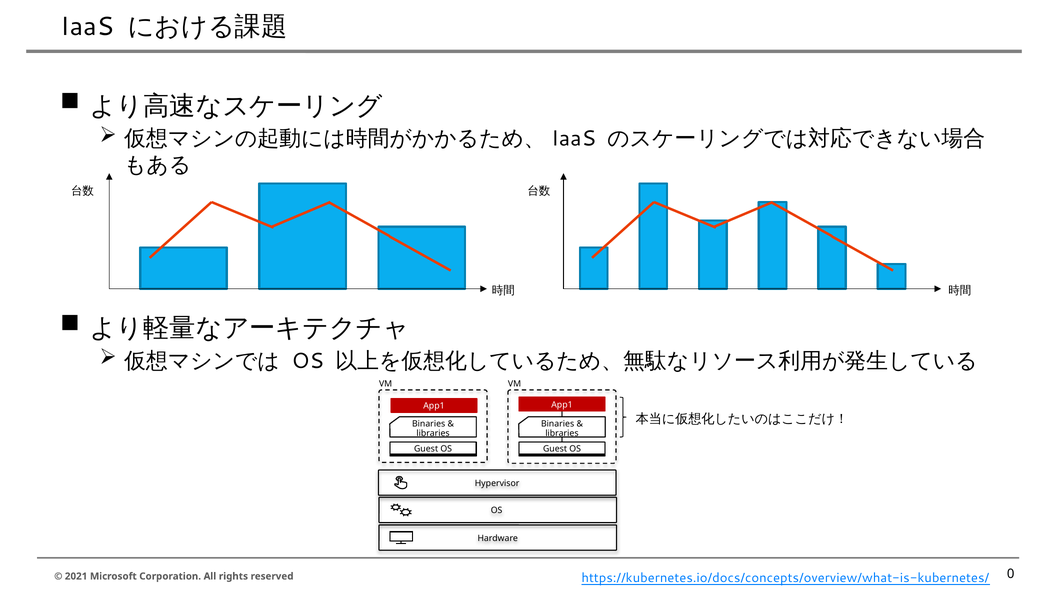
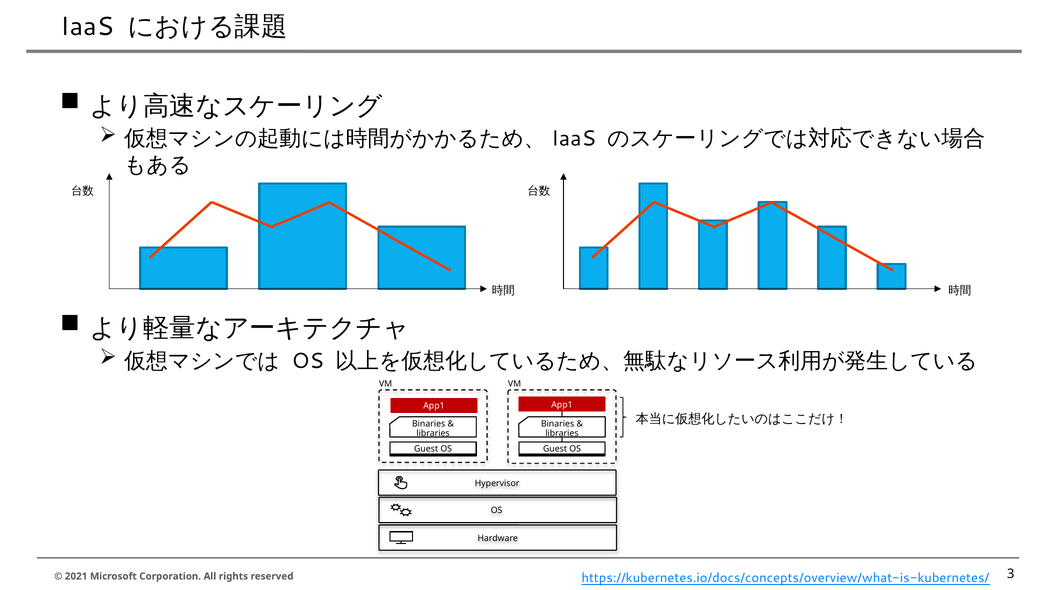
0: 0 -> 3
